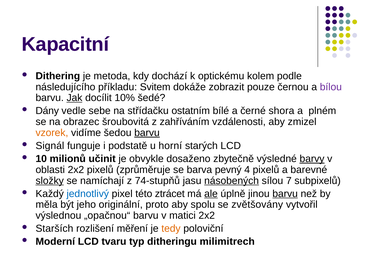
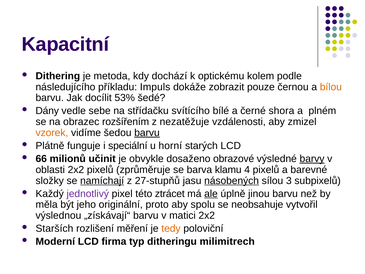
Svitem: Svitem -> Impuls
bílou colour: purple -> orange
Jak underline: present -> none
10%: 10% -> 53%
ostatním: ostatním -> svítícího
šroubovitá: šroubovitá -> rozšířením
zahříváním: zahříváním -> nezatěžuje
Signál: Signál -> Plátně
podstatě: podstatě -> speciální
10: 10 -> 66
zbytečně: zbytečně -> obrazové
pevný: pevný -> klamu
složky underline: present -> none
namíchají underline: none -> present
74-stupňů: 74-stupňů -> 27-stupňů
7: 7 -> 3
jednotlivý colour: blue -> purple
barvu at (285, 193) underline: present -> none
zvětšovány: zvětšovány -> neobsahuje
„opačnou“: „opačnou“ -> „získávají“
tvaru: tvaru -> firma
